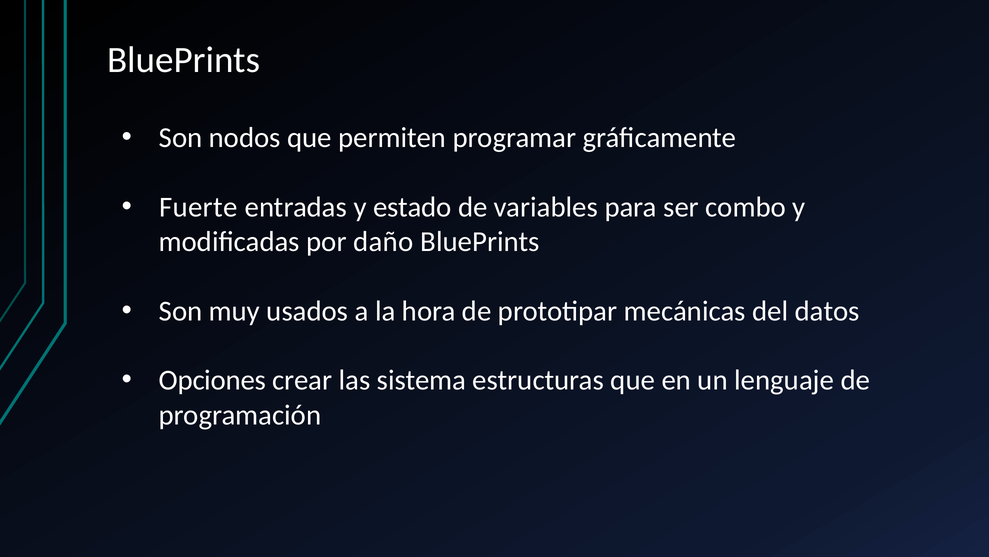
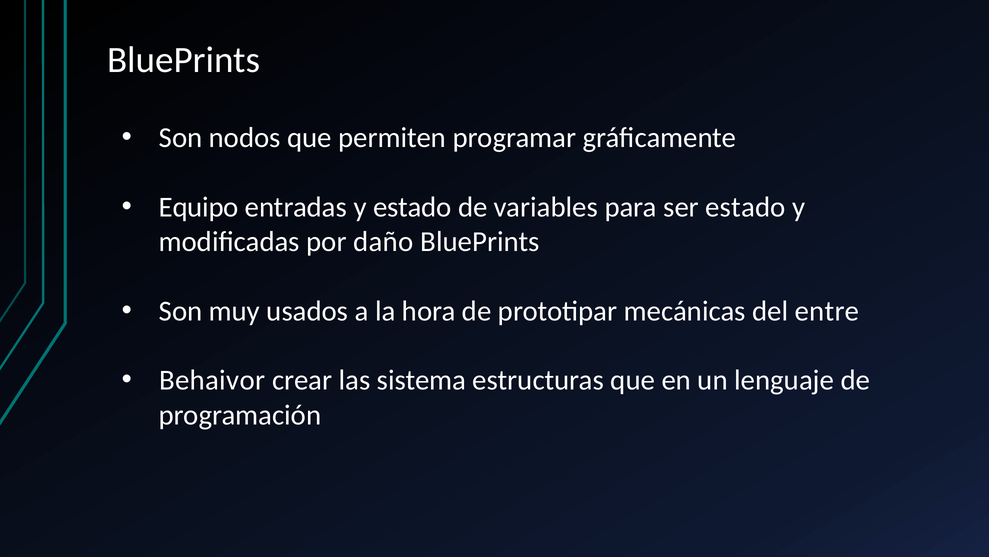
Fuerte: Fuerte -> Equipo
ser combo: combo -> estado
datos: datos -> entre
Opciones: Opciones -> Behaivor
